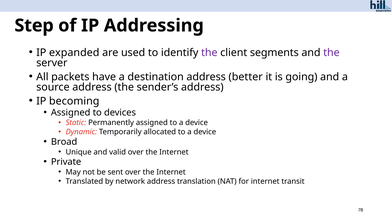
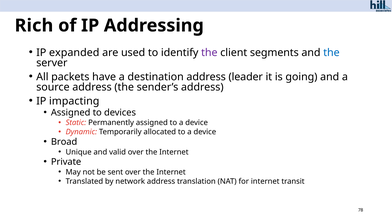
Step: Step -> Rich
the at (331, 53) colour: purple -> blue
better: better -> leader
becoming: becoming -> impacting
